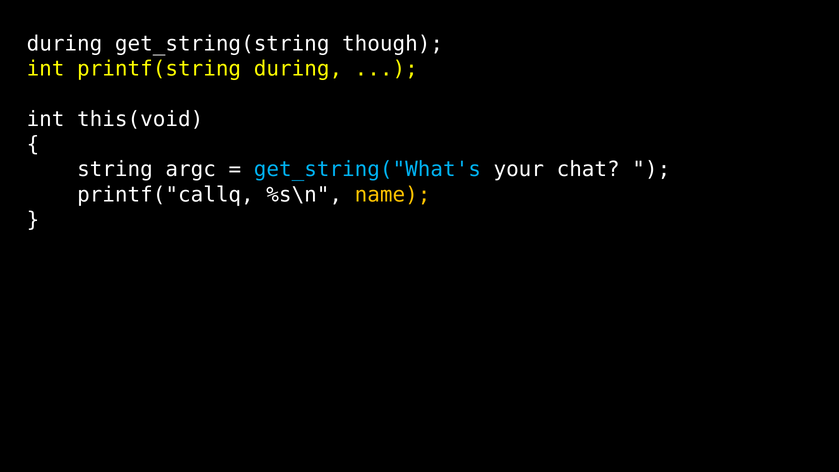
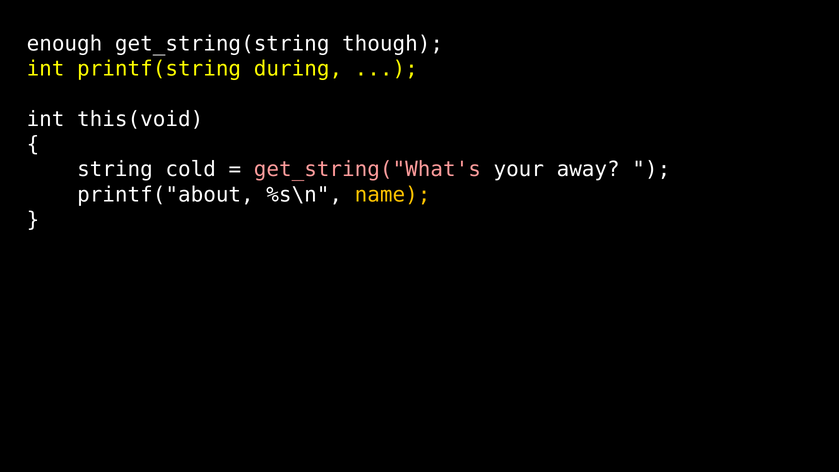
during at (64, 44): during -> enough
argc: argc -> cold
get_string("What's colour: light blue -> pink
chat: chat -> away
printf("callq: printf("callq -> printf("about
